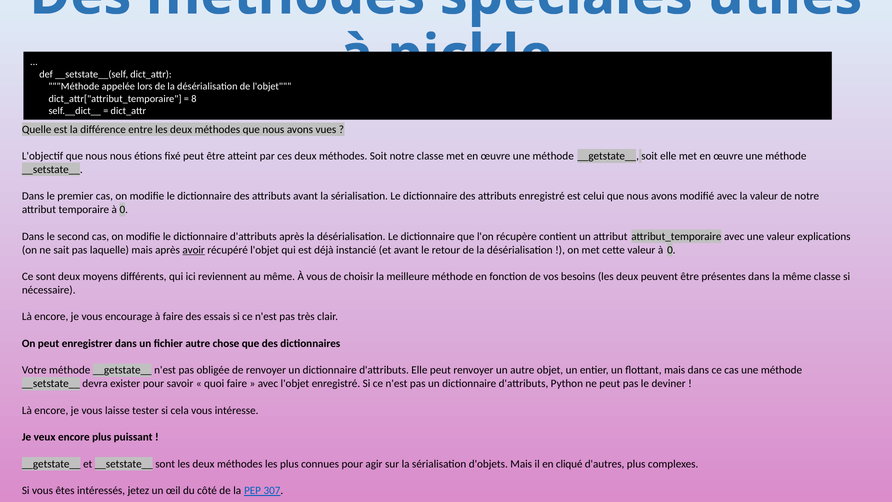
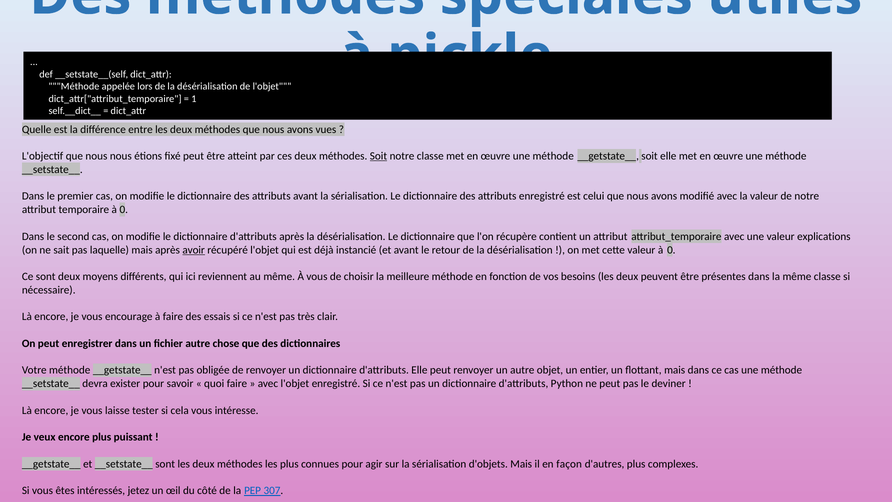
8: 8 -> 1
Soit at (379, 156) underline: none -> present
cliqué: cliqué -> façon
